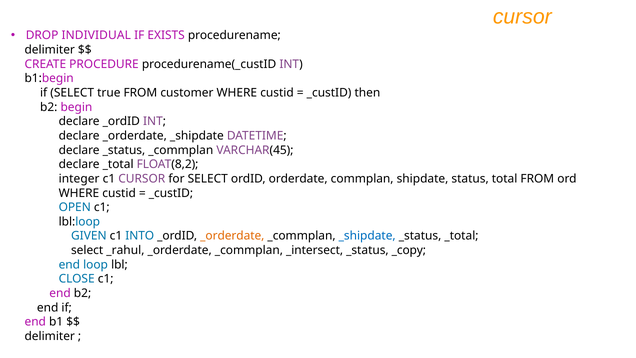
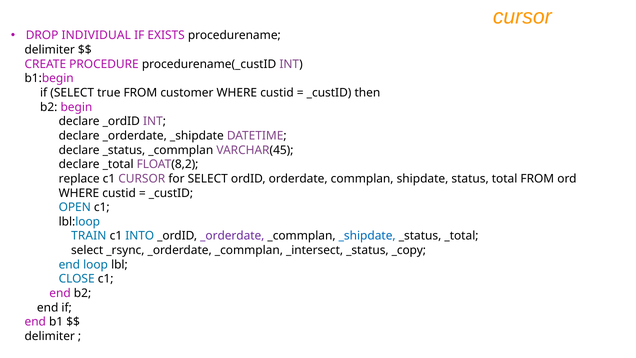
integer: integer -> replace
GIVEN: GIVEN -> TRAIN
_orderdate at (232, 236) colour: orange -> purple
_rahul: _rahul -> _rsync
